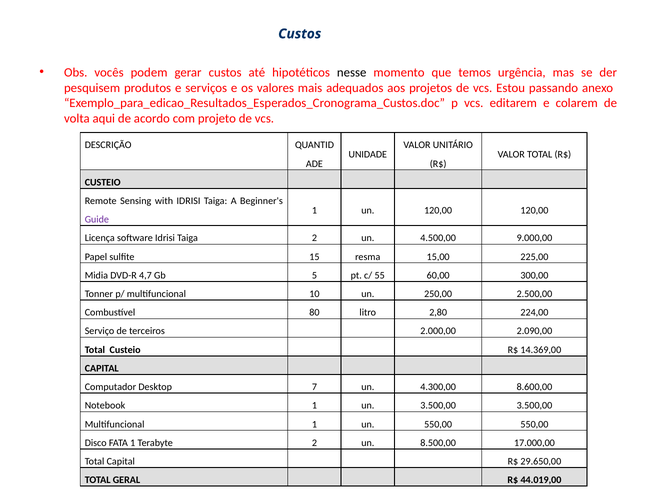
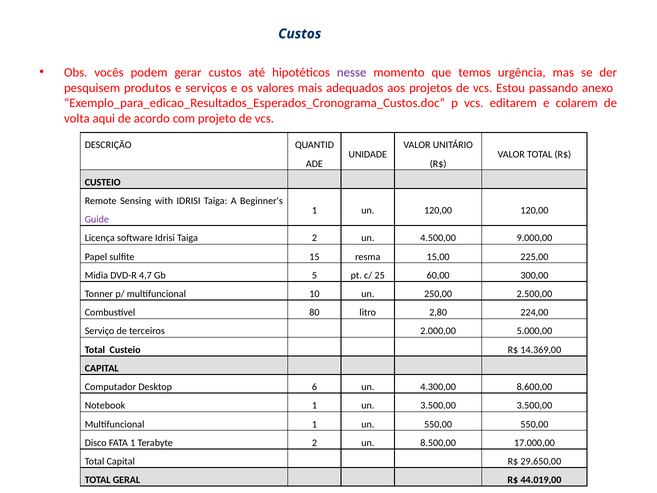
nesse colour: black -> purple
55: 55 -> 25
2.090,00: 2.090,00 -> 5.000,00
7: 7 -> 6
